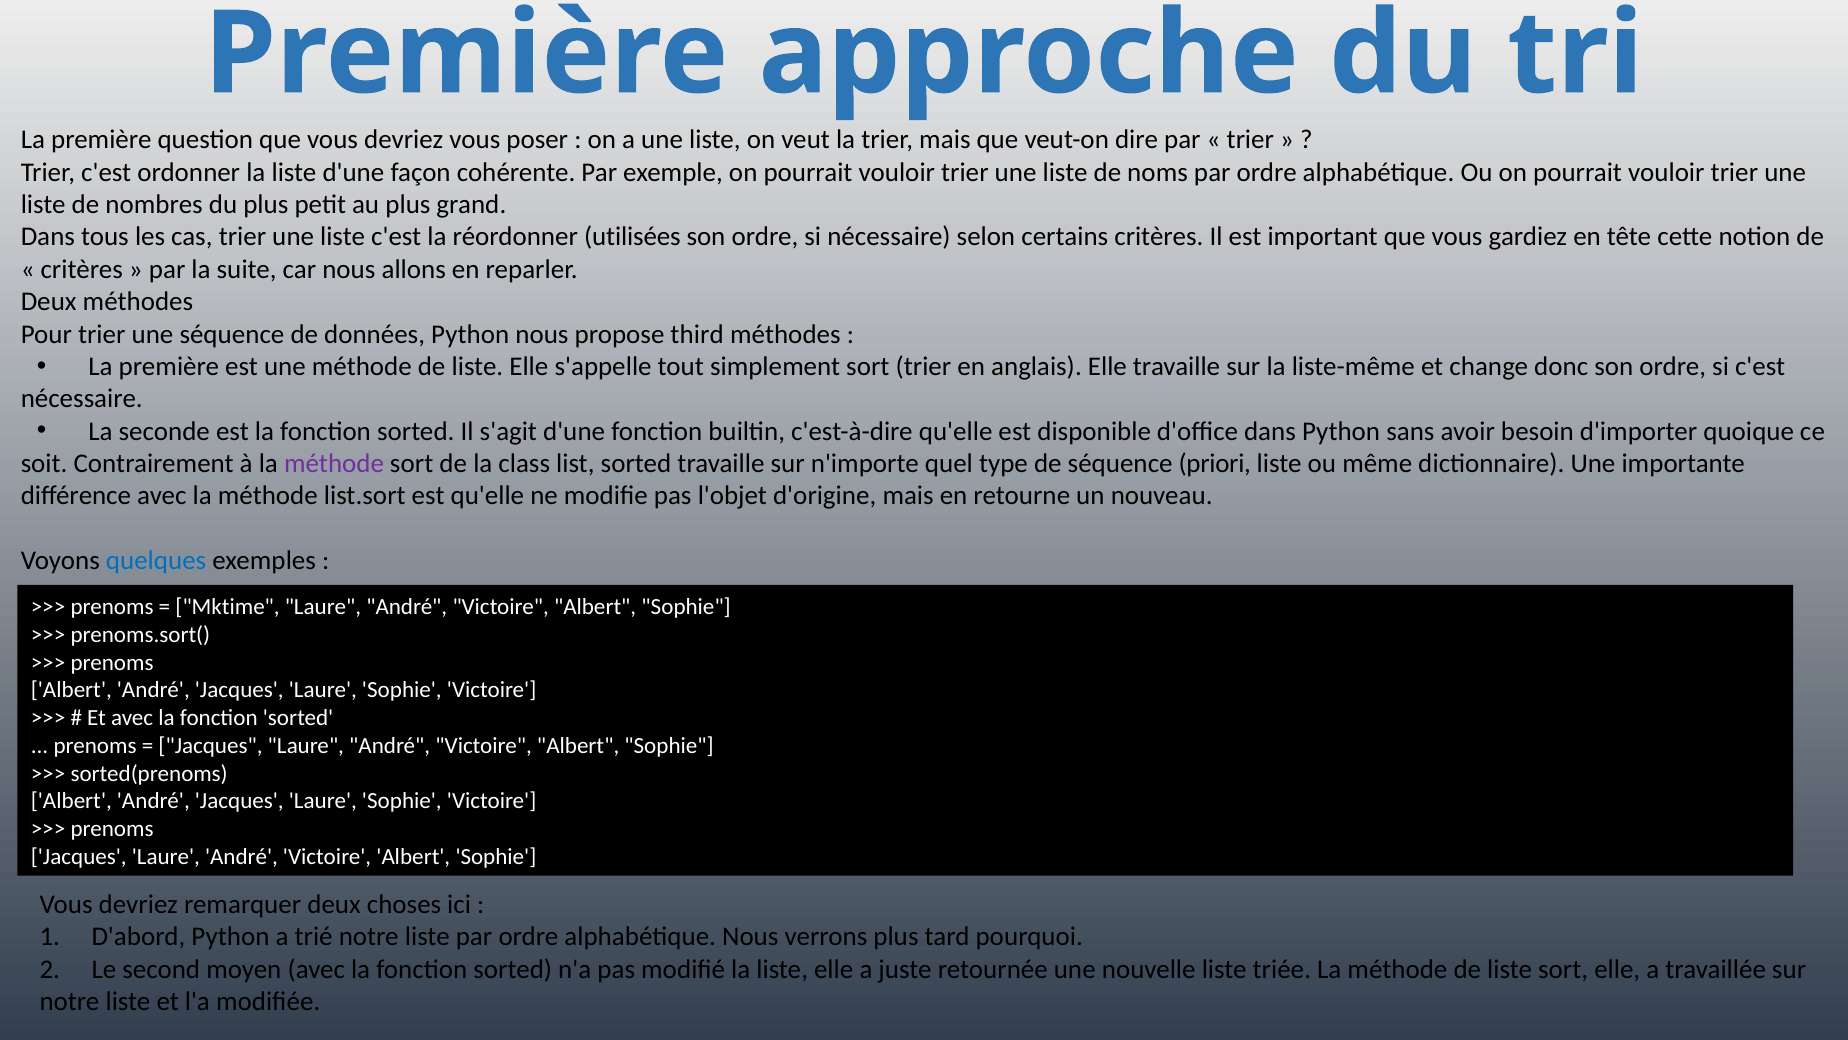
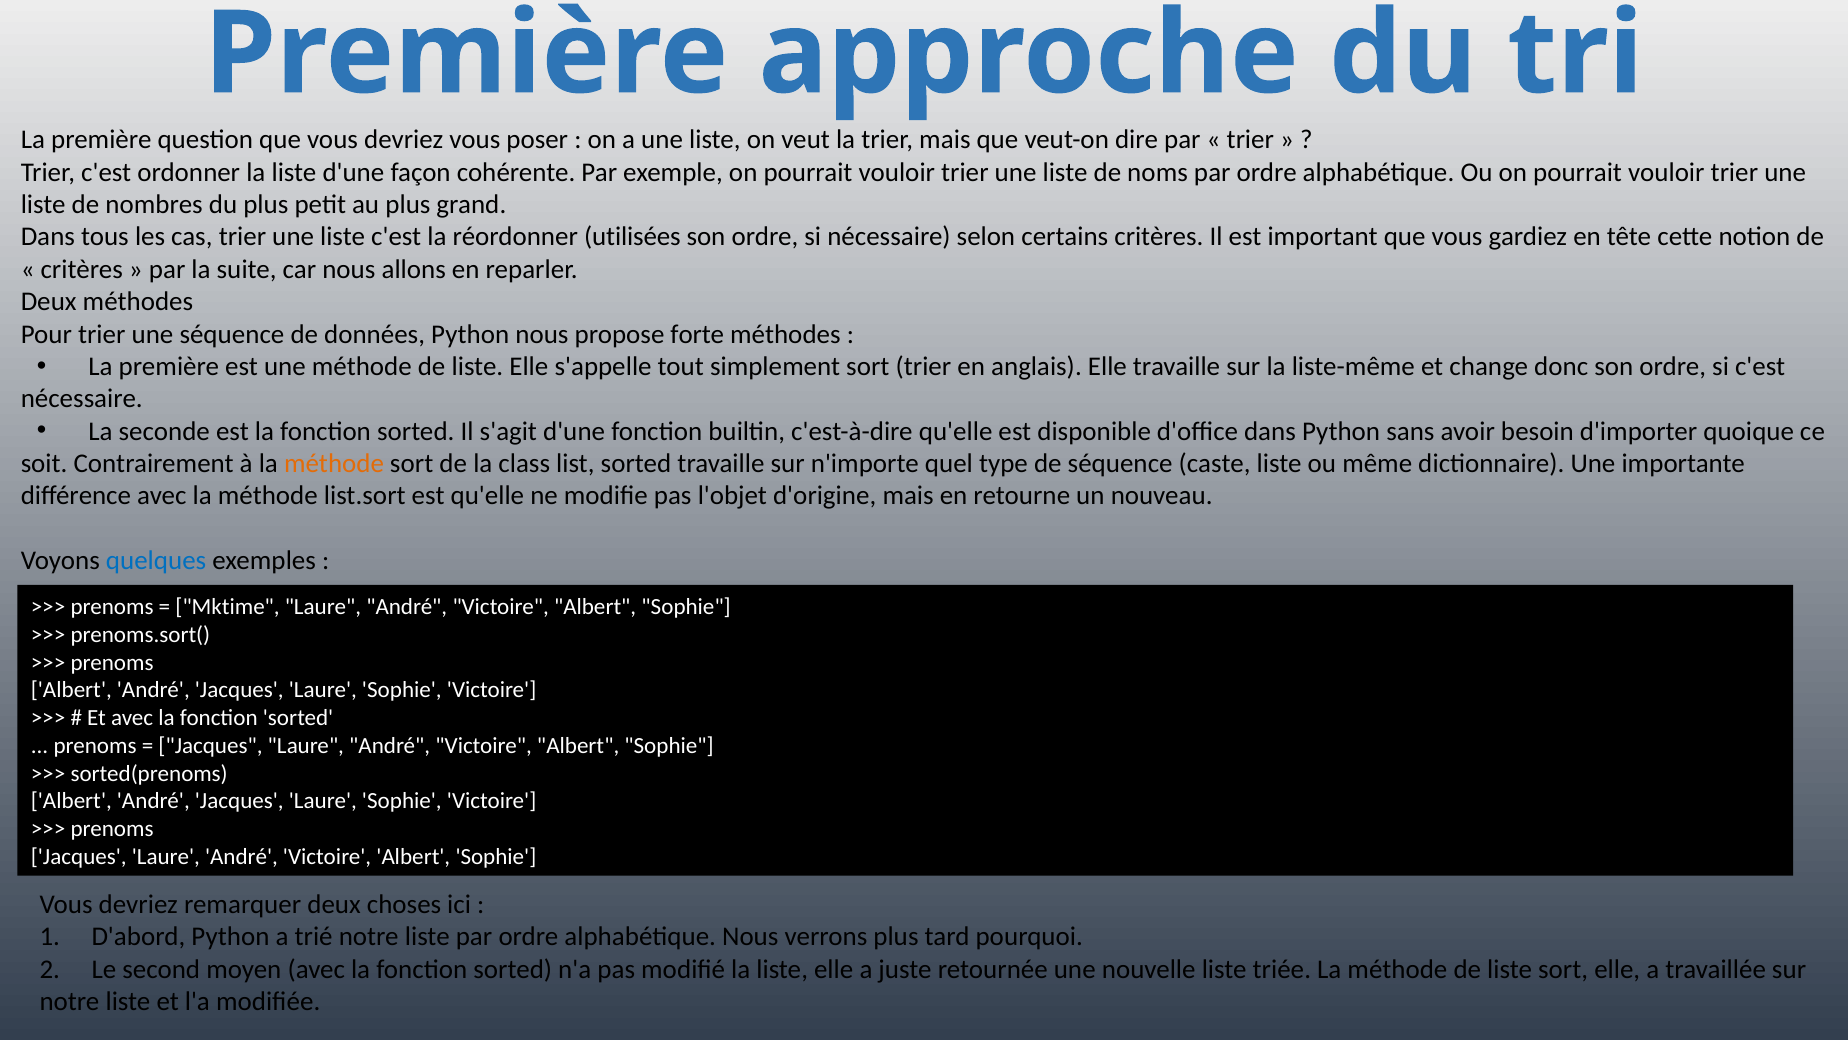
third: third -> forte
méthode at (334, 463) colour: purple -> orange
priori: priori -> caste
